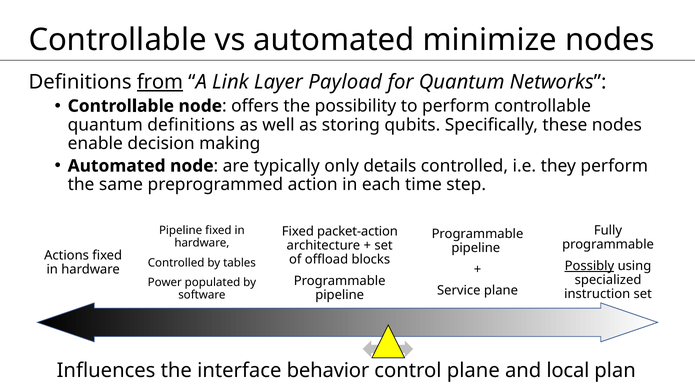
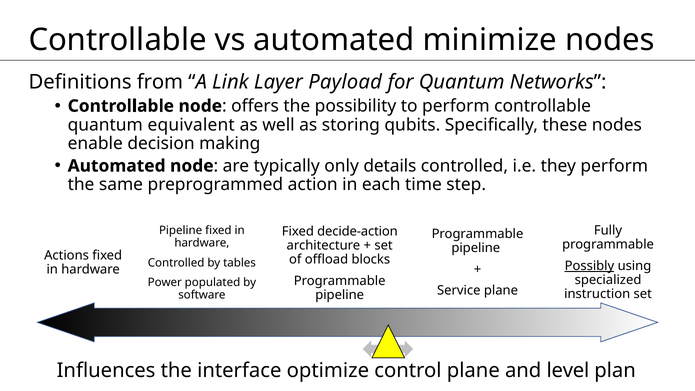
from underline: present -> none
quantum definitions: definitions -> equivalent
packet-action: packet-action -> decide-action
behavior: behavior -> optimize
local: local -> level
